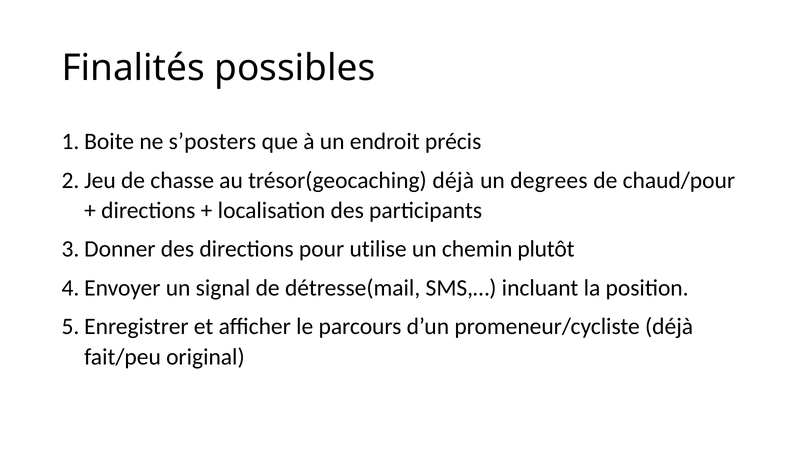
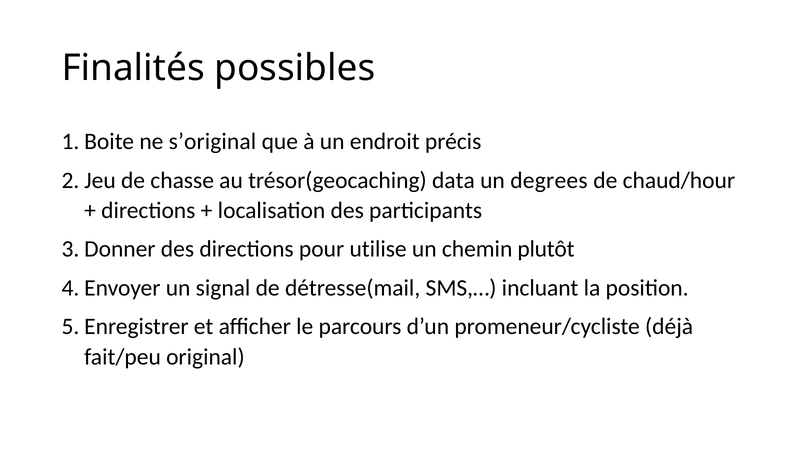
s’posters: s’posters -> s’original
trésor(geocaching déjà: déjà -> data
chaud/pour: chaud/pour -> chaud/hour
